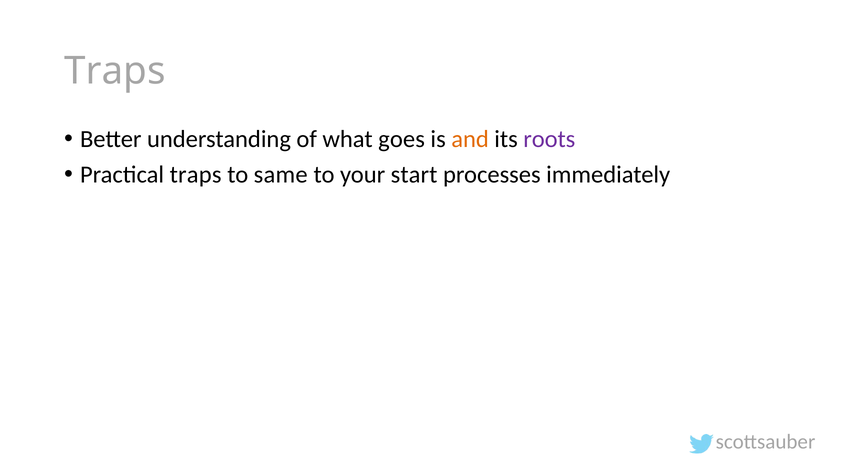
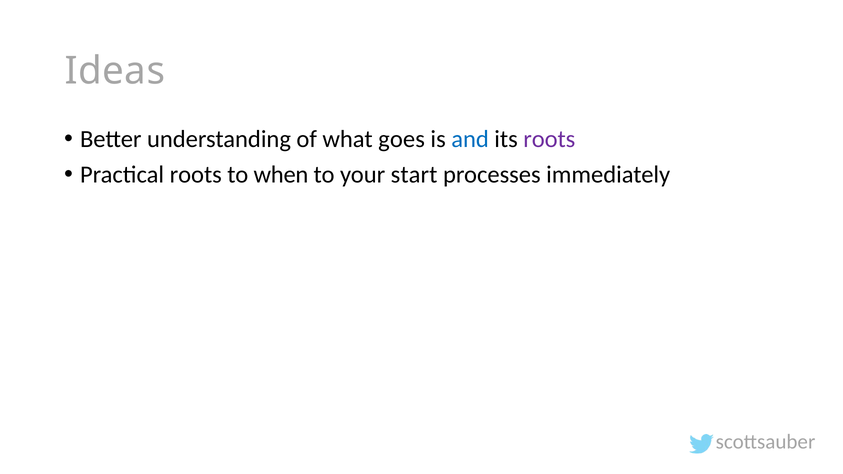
Traps at (115, 71): Traps -> Ideas
and colour: orange -> blue
Practical traps: traps -> roots
same: same -> when
